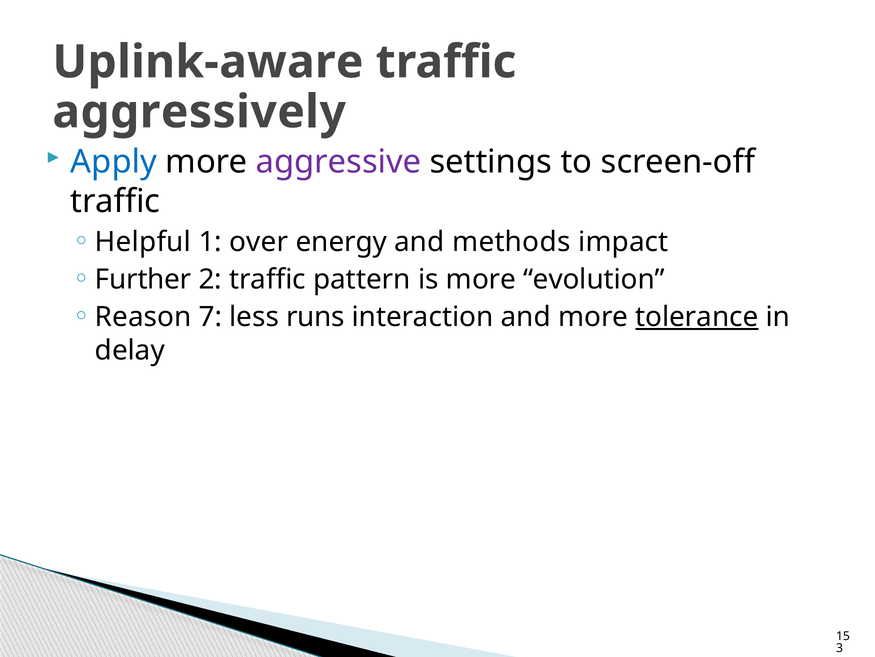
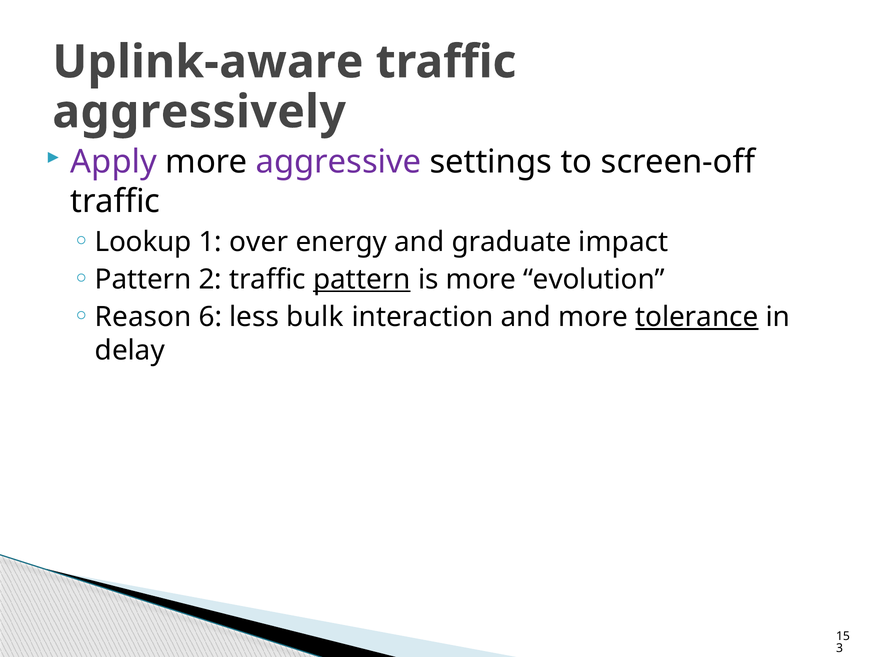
Apply colour: blue -> purple
Helpful: Helpful -> Lookup
methods: methods -> graduate
Further at (143, 279): Further -> Pattern
pattern at (362, 279) underline: none -> present
7: 7 -> 6
runs: runs -> bulk
